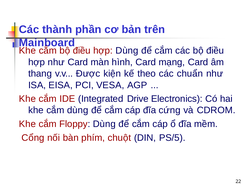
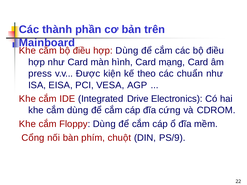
thang: thang -> press
PS/5: PS/5 -> PS/9
